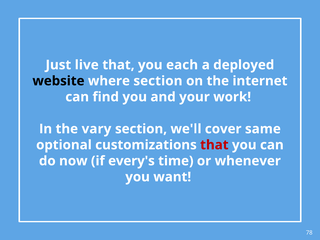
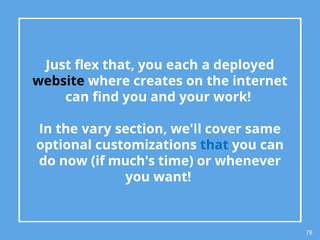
live: live -> flex
where section: section -> creates
that at (214, 145) colour: red -> blue
every's: every's -> much's
